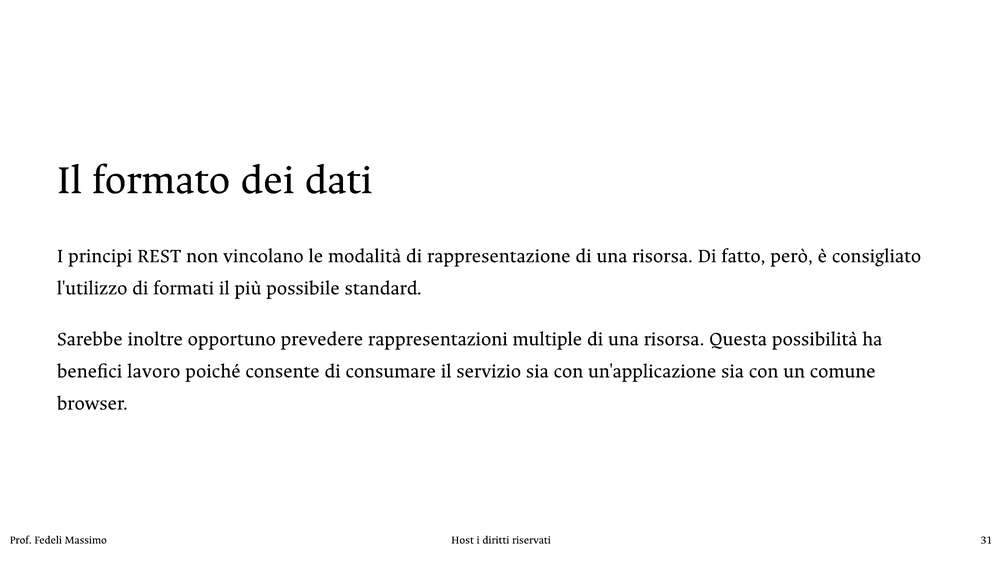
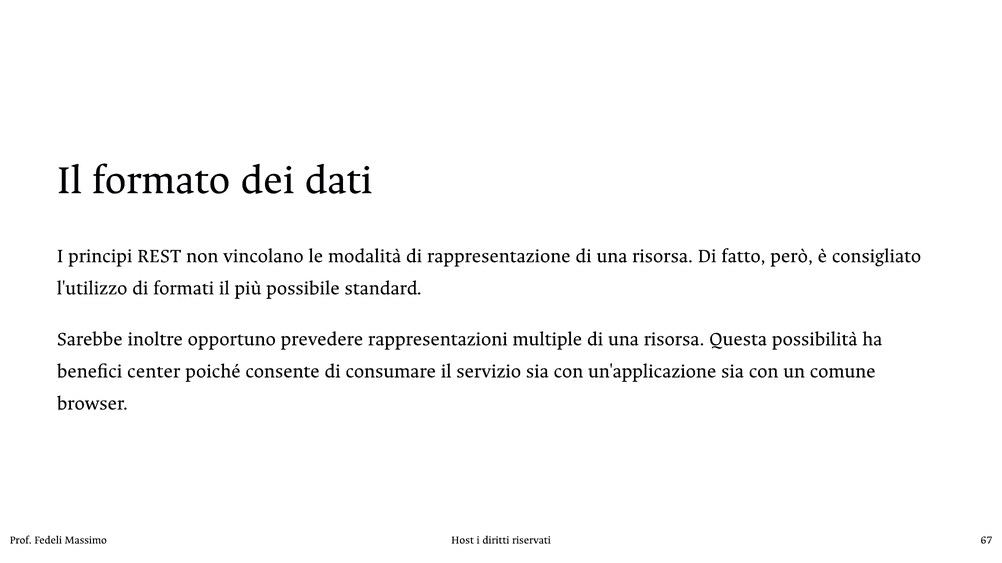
lavoro: lavoro -> center
31: 31 -> 67
